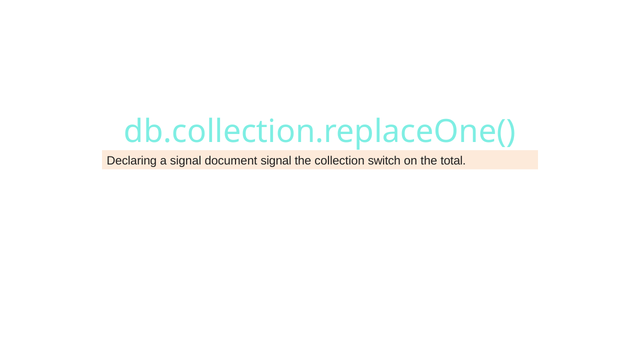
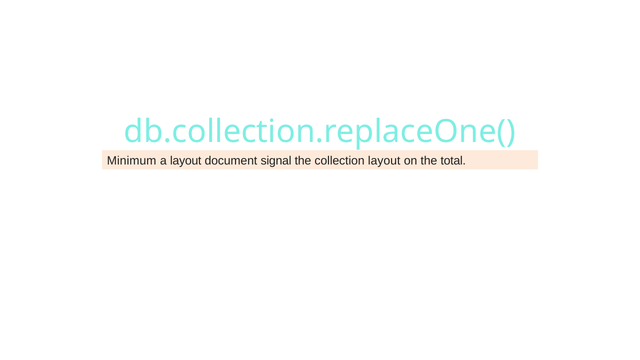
Declaring: Declaring -> Minimum
a signal: signal -> layout
collection switch: switch -> layout
